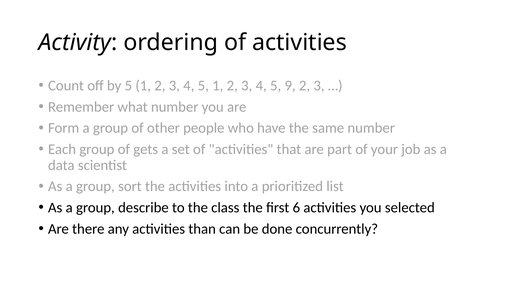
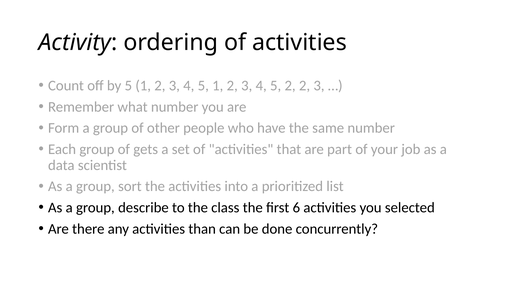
5 9: 9 -> 2
